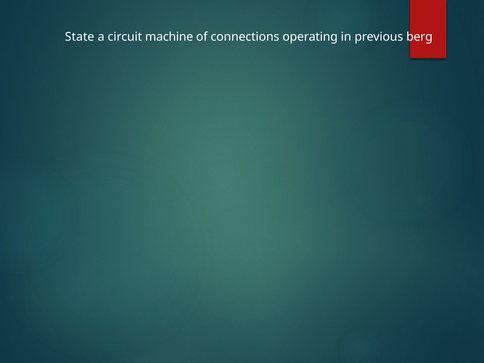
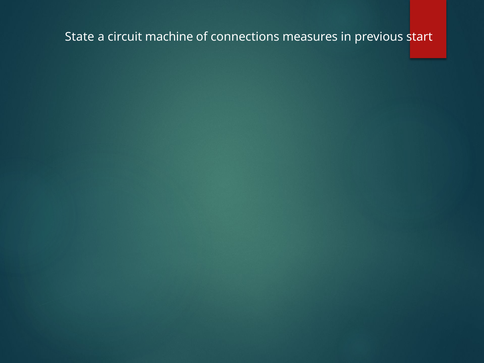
operating: operating -> measures
berg: berg -> start
